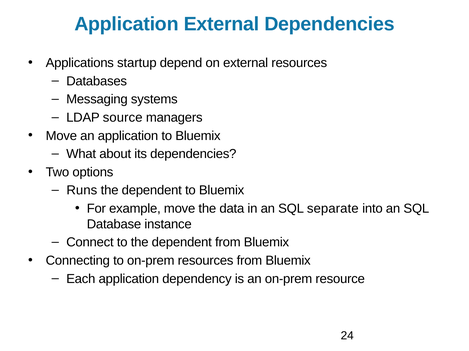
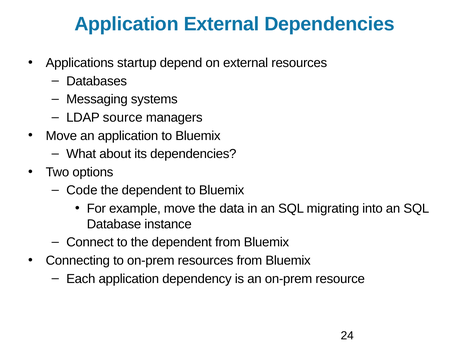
Runs: Runs -> Code
separate: separate -> migrating
